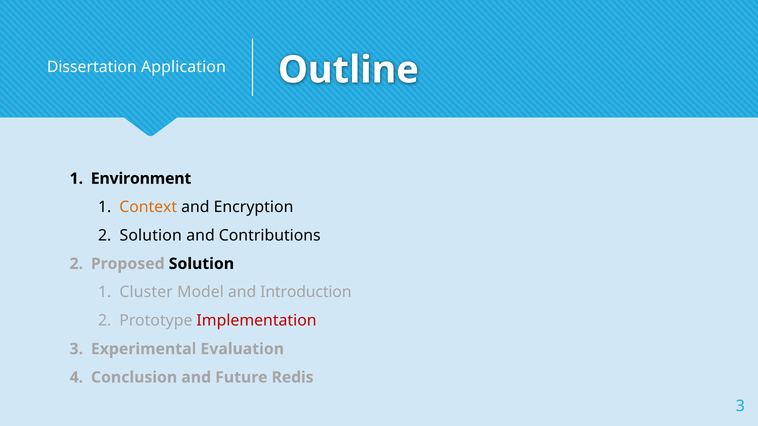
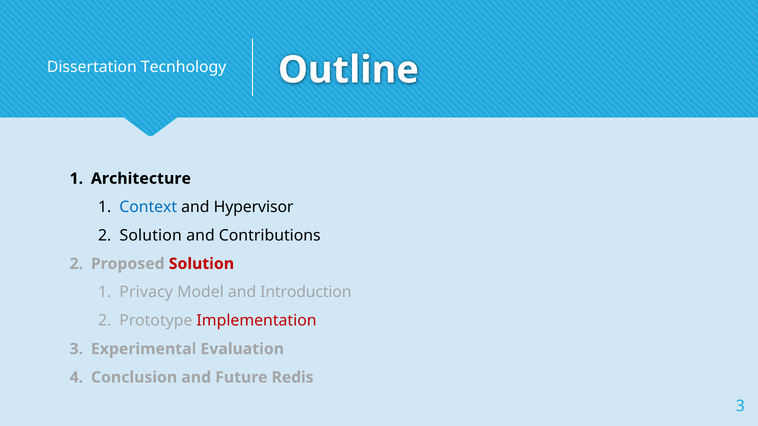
Application: Application -> Tecnhology
Environment: Environment -> Architecture
Context colour: orange -> blue
Encryption: Encryption -> Hypervisor
Solution at (201, 264) colour: black -> red
Cluster: Cluster -> Privacy
